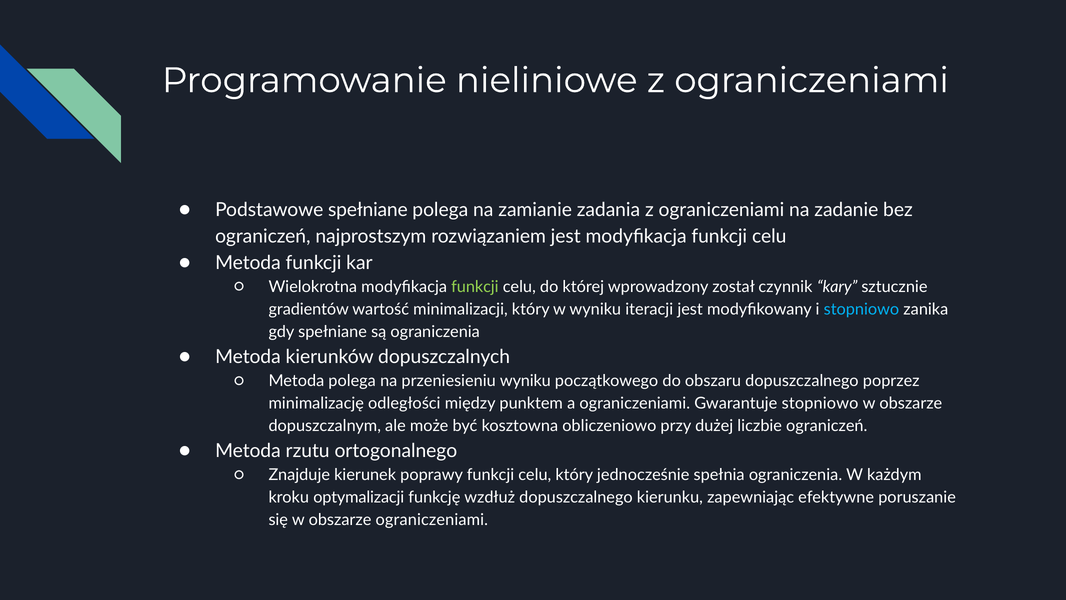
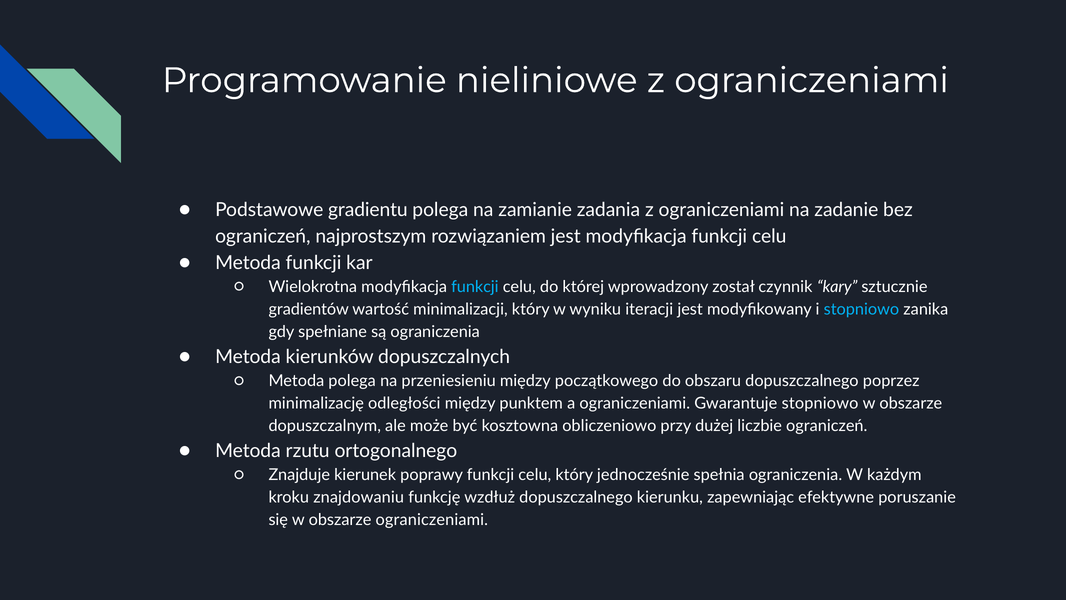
Podstawowe spełniane: spełniane -> gradientu
funkcji at (475, 287) colour: light green -> light blue
przeniesieniu wyniku: wyniku -> między
optymalizacji: optymalizacji -> znajdowaniu
